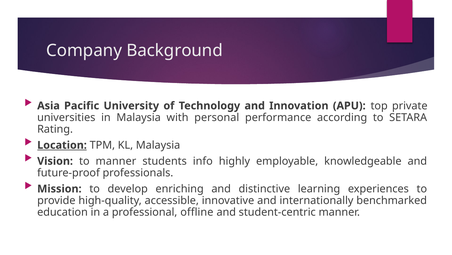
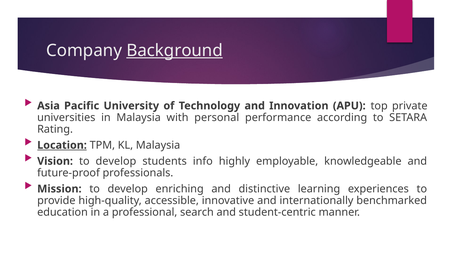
Background underline: none -> present
Vision to manner: manner -> develop
offline: offline -> search
